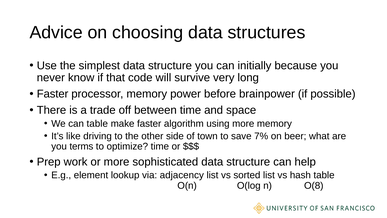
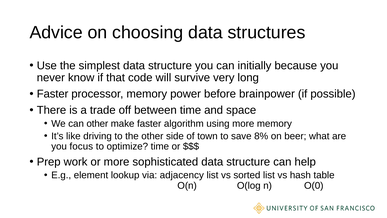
can table: table -> other
7%: 7% -> 8%
terms: terms -> focus
O(8: O(8 -> O(0
